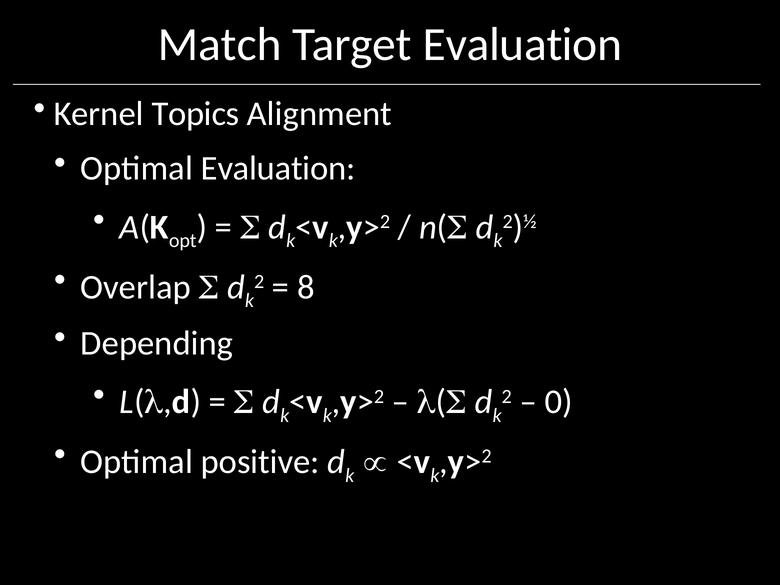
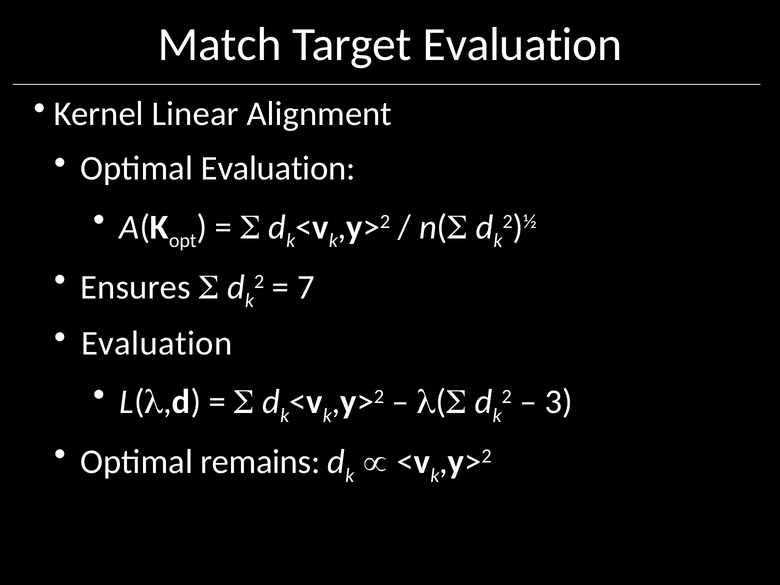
Topics: Topics -> Linear
Overlap: Overlap -> Ensures
8: 8 -> 7
Depending at (157, 343): Depending -> Evaluation
0: 0 -> 3
positive: positive -> remains
